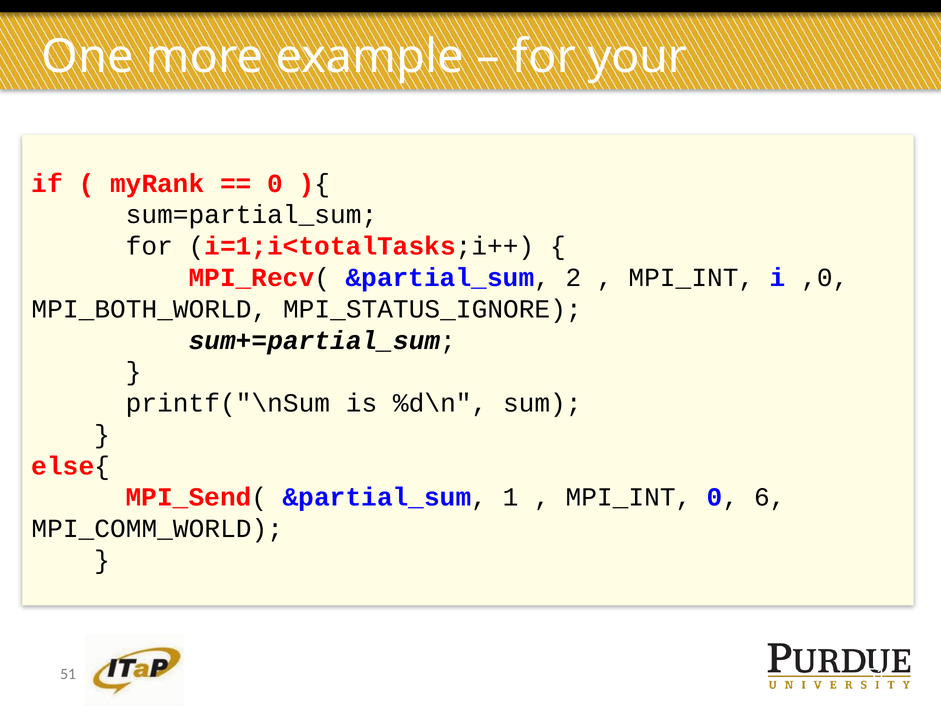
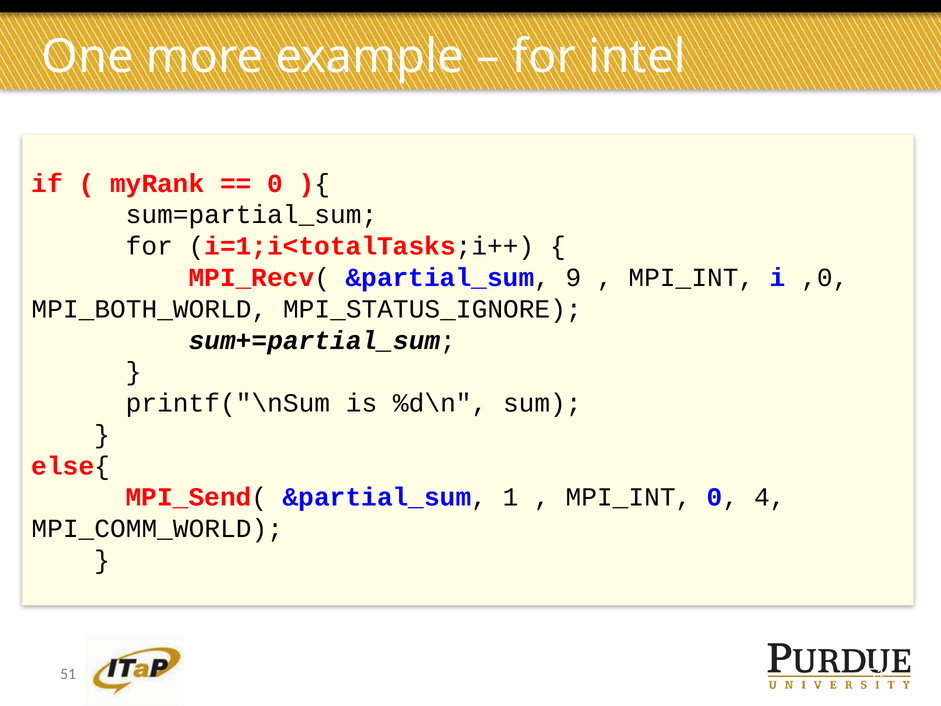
your: your -> intel
2: 2 -> 9
6: 6 -> 4
